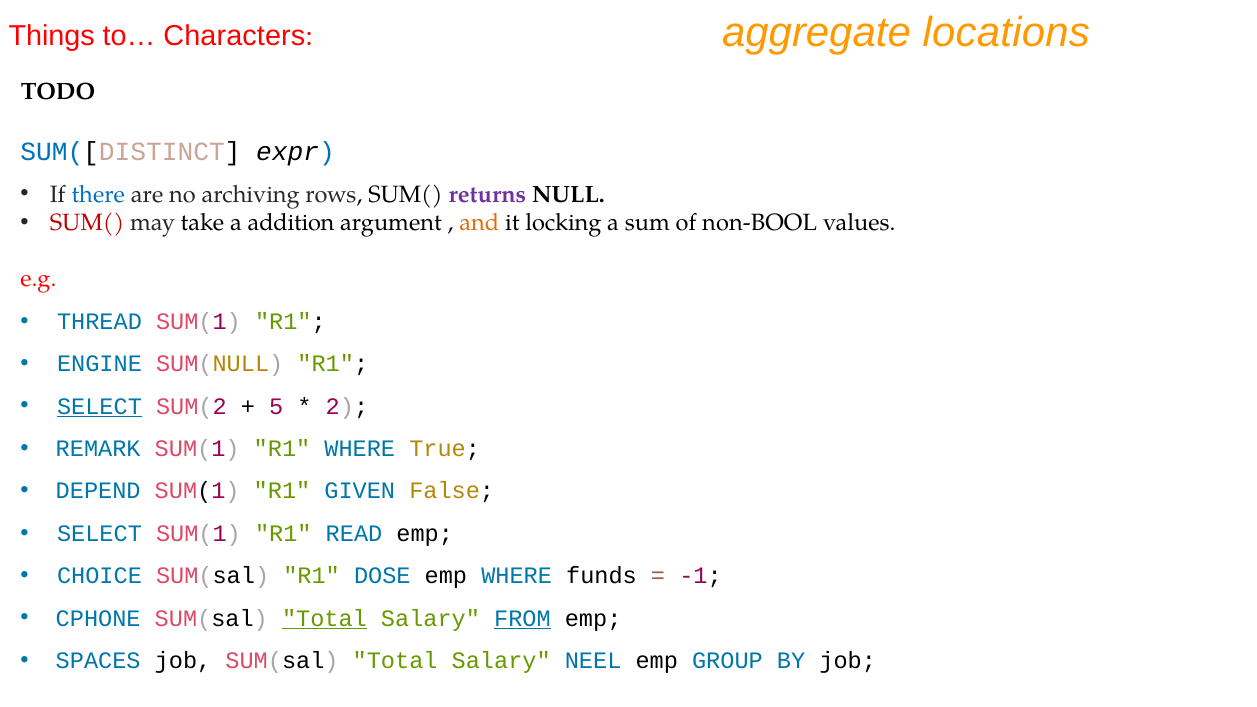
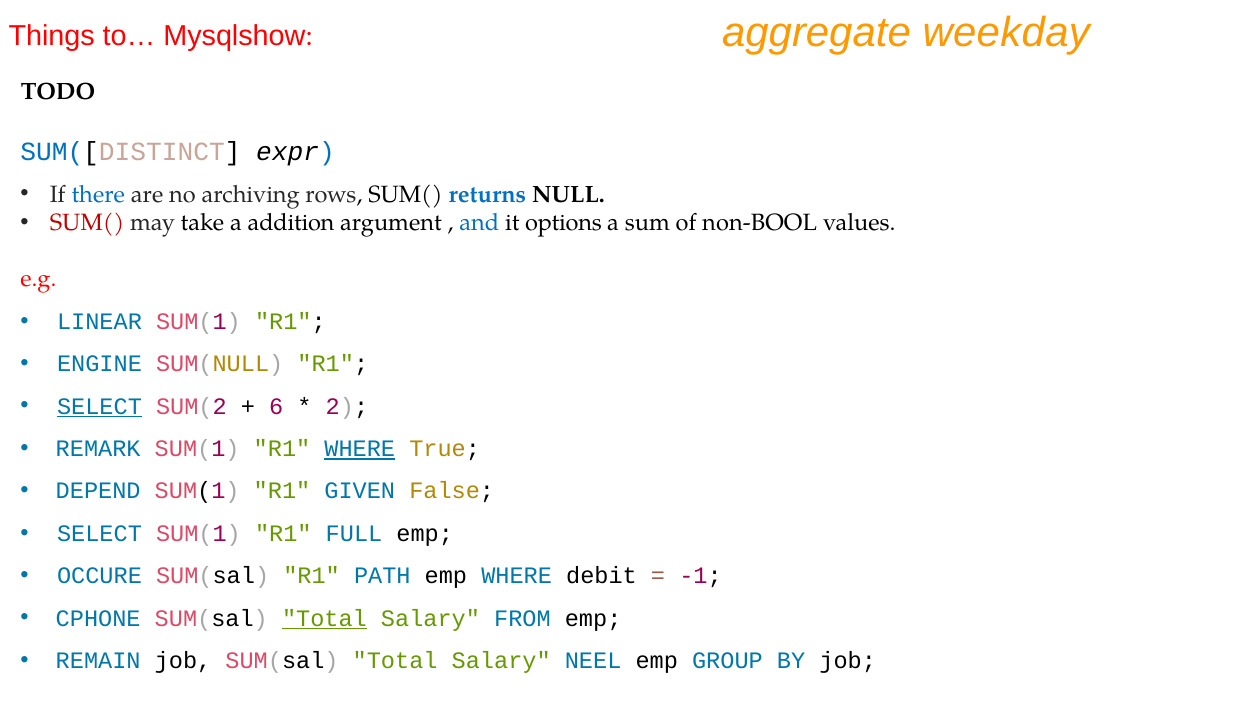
Characters: Characters -> Mysqlshow
locations: locations -> weekday
returns colour: purple -> blue
and colour: orange -> blue
locking: locking -> options
THREAD: THREAD -> LINEAR
5: 5 -> 6
WHERE at (360, 449) underline: none -> present
READ: READ -> FULL
CHOICE: CHOICE -> OCCURE
DOSE: DOSE -> PATH
funds: funds -> debit
FROM underline: present -> none
SPACES: SPACES -> REMAIN
